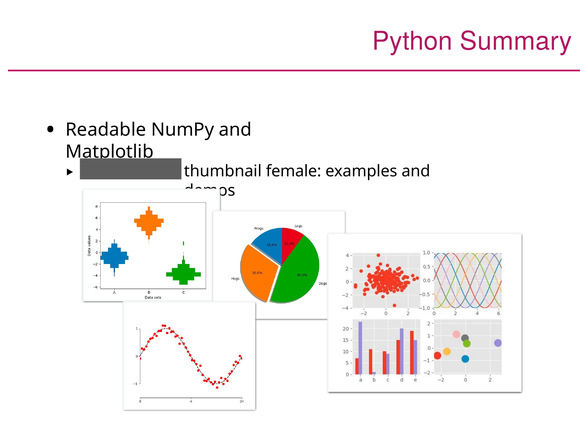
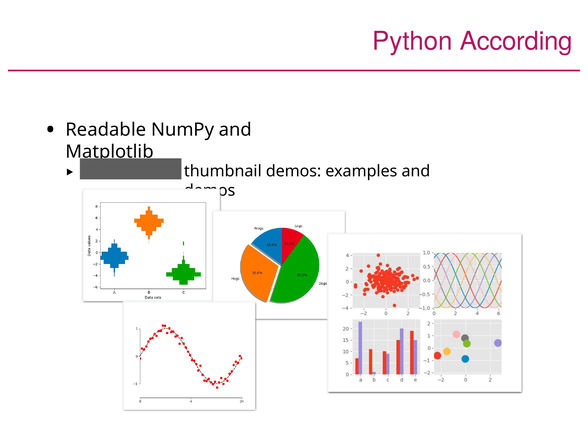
Summary: Summary -> According
thumbnail female: female -> demos
